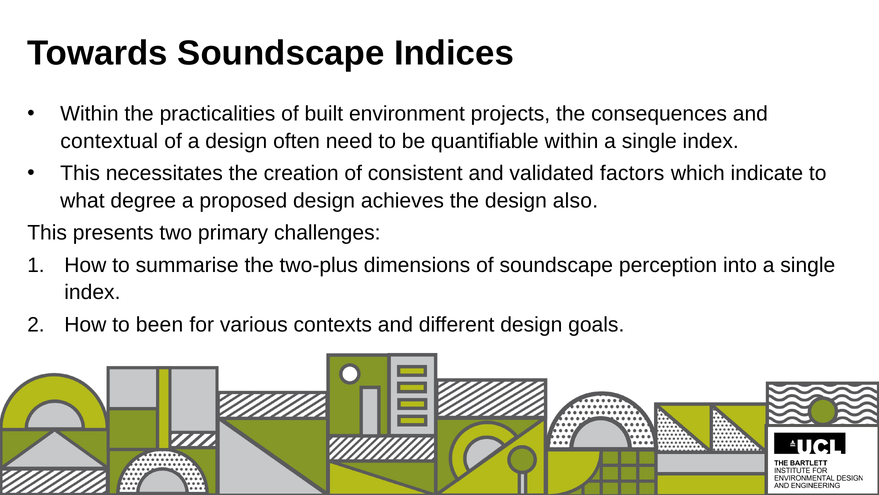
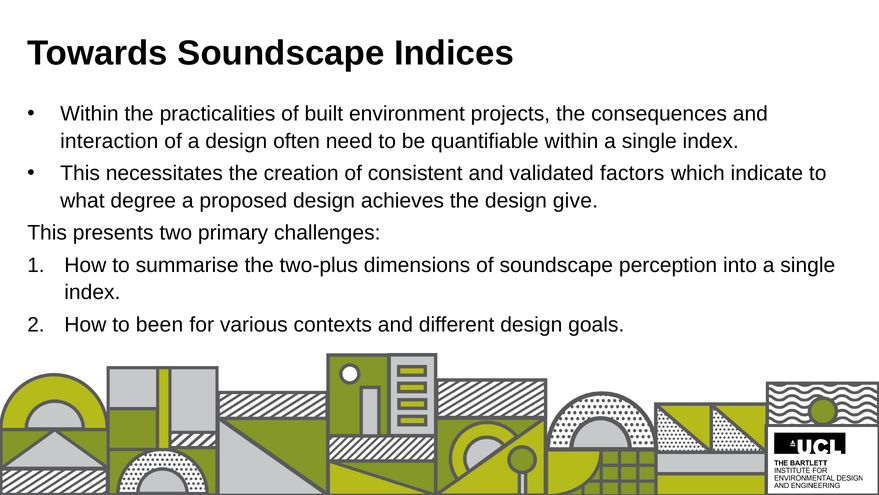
contextual: contextual -> interaction
also: also -> give
